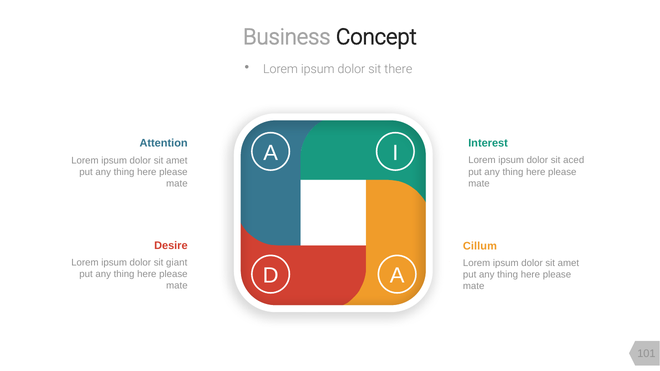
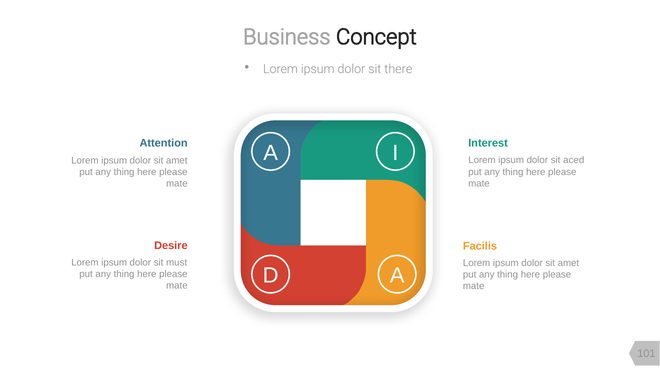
Cillum: Cillum -> Facilis
giant: giant -> must
